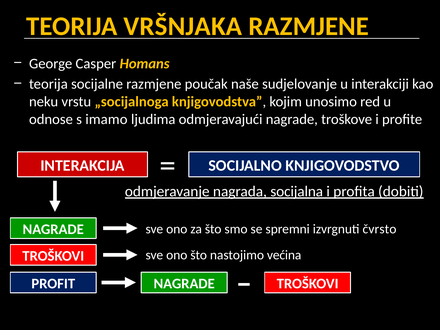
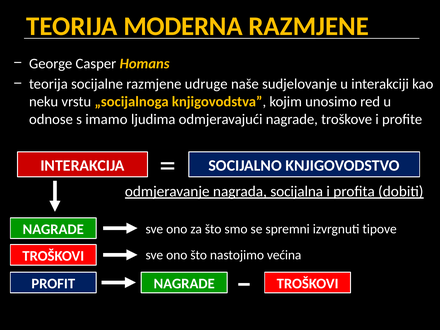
VRŠNJAKA: VRŠNJAKA -> MODERNA
poučak: poučak -> udruge
čvrsto: čvrsto -> tipove
